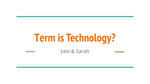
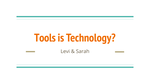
Term: Term -> Tools
